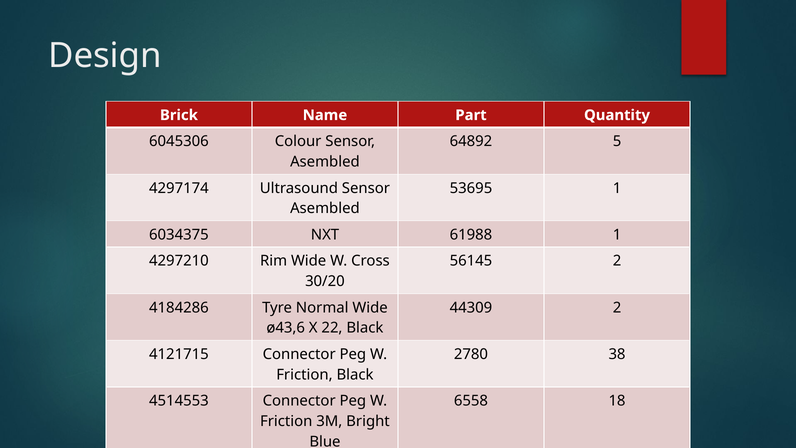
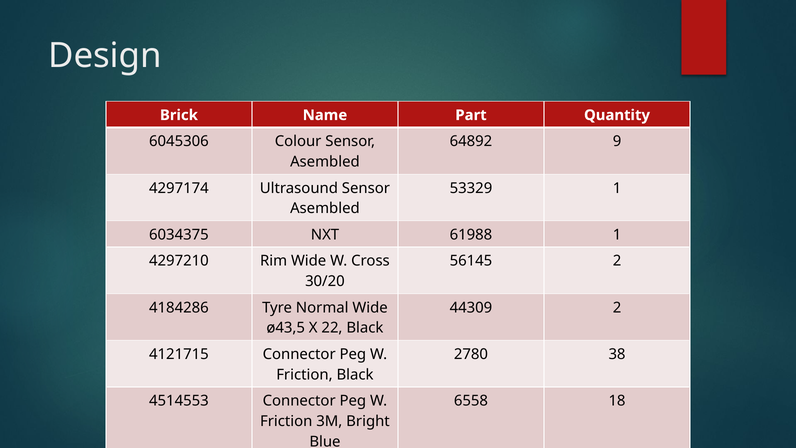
5: 5 -> 9
53695: 53695 -> 53329
ø43,6: ø43,6 -> ø43,5
